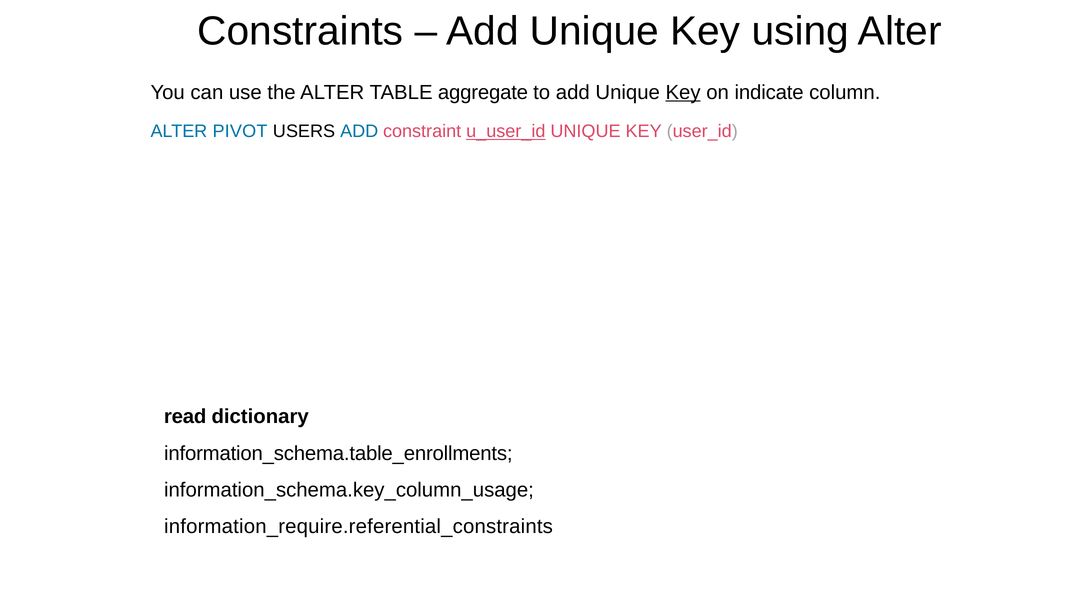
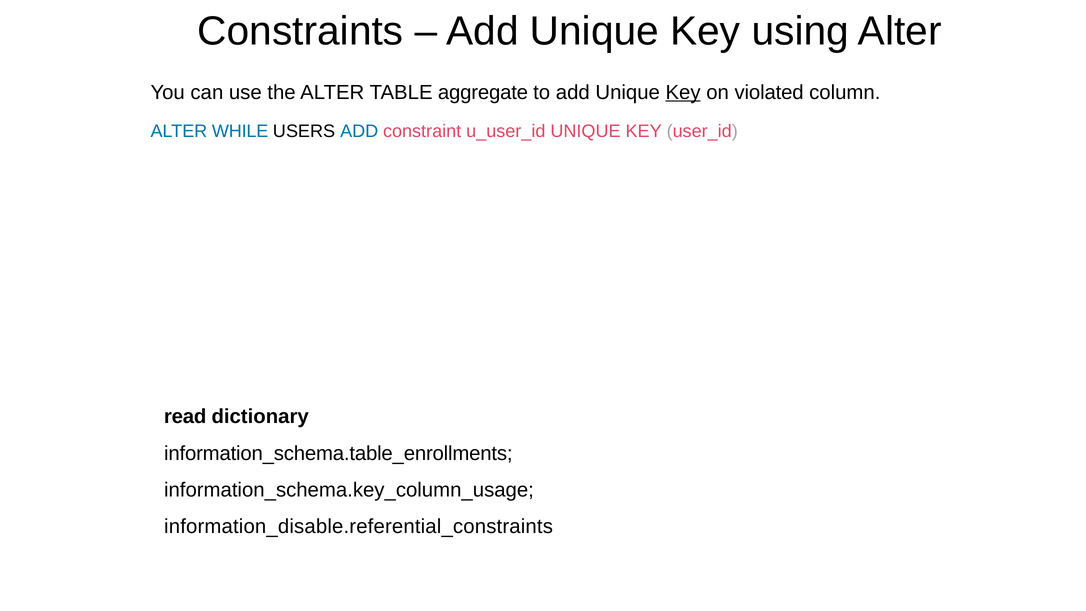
indicate: indicate -> violated
PIVOT: PIVOT -> WHILE
u_user_id underline: present -> none
information_require.referential_constraints: information_require.referential_constraints -> information_disable.referential_constraints
